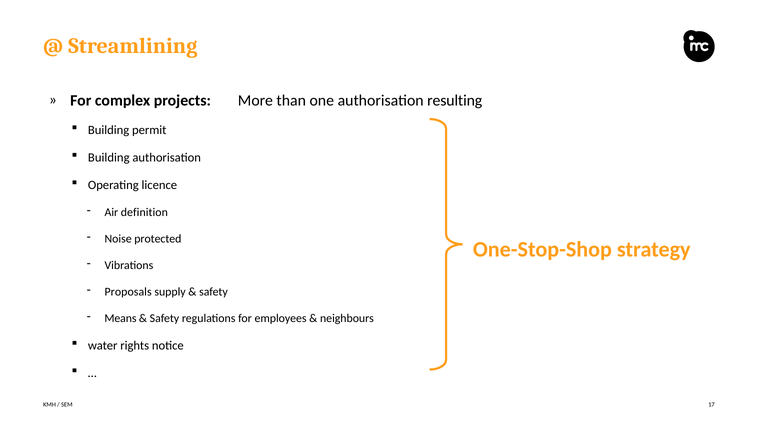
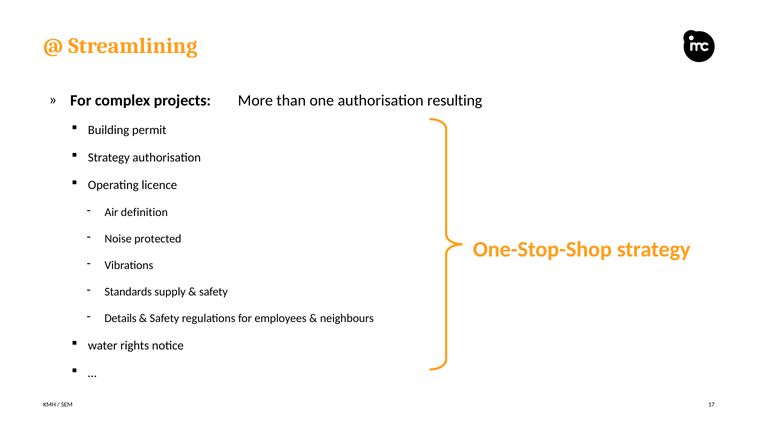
Building at (109, 158): Building -> Strategy
Proposals: Proposals -> Standards
Means: Means -> Details
